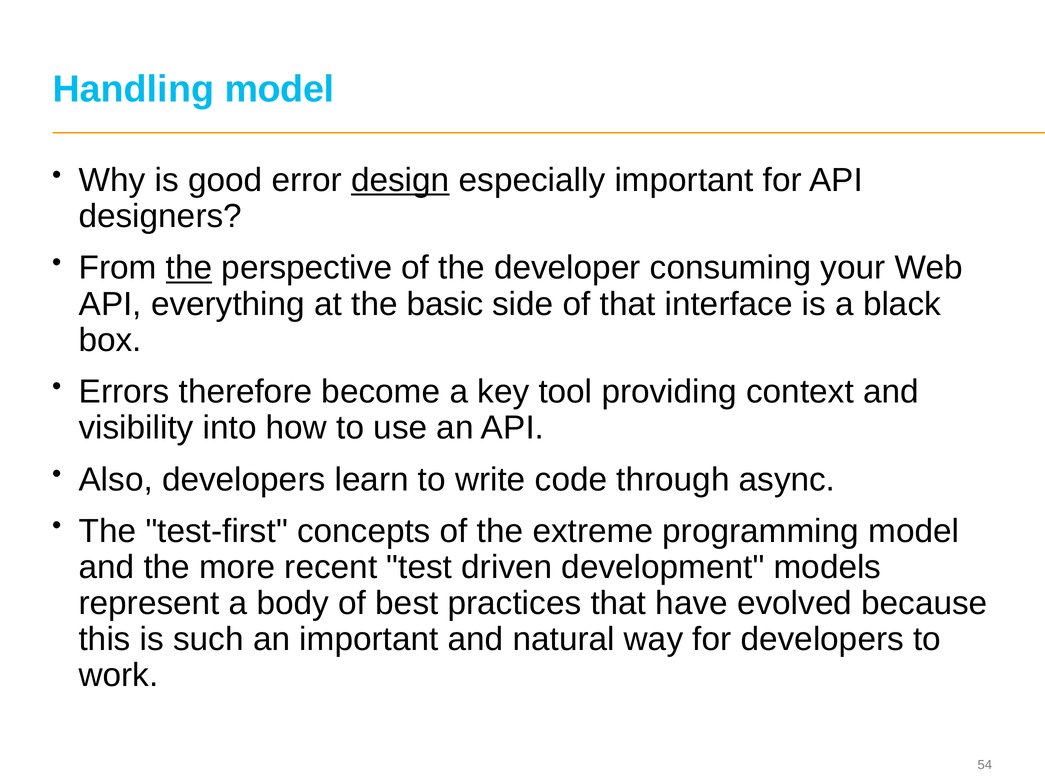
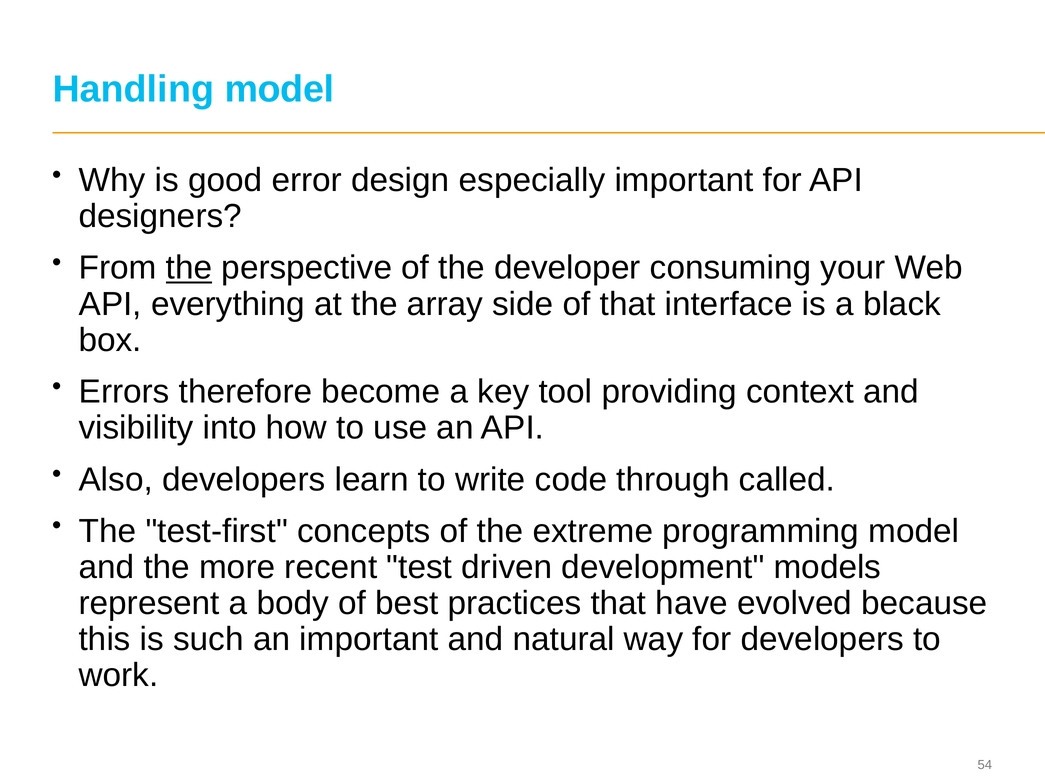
design underline: present -> none
basic: basic -> array
async: async -> called
